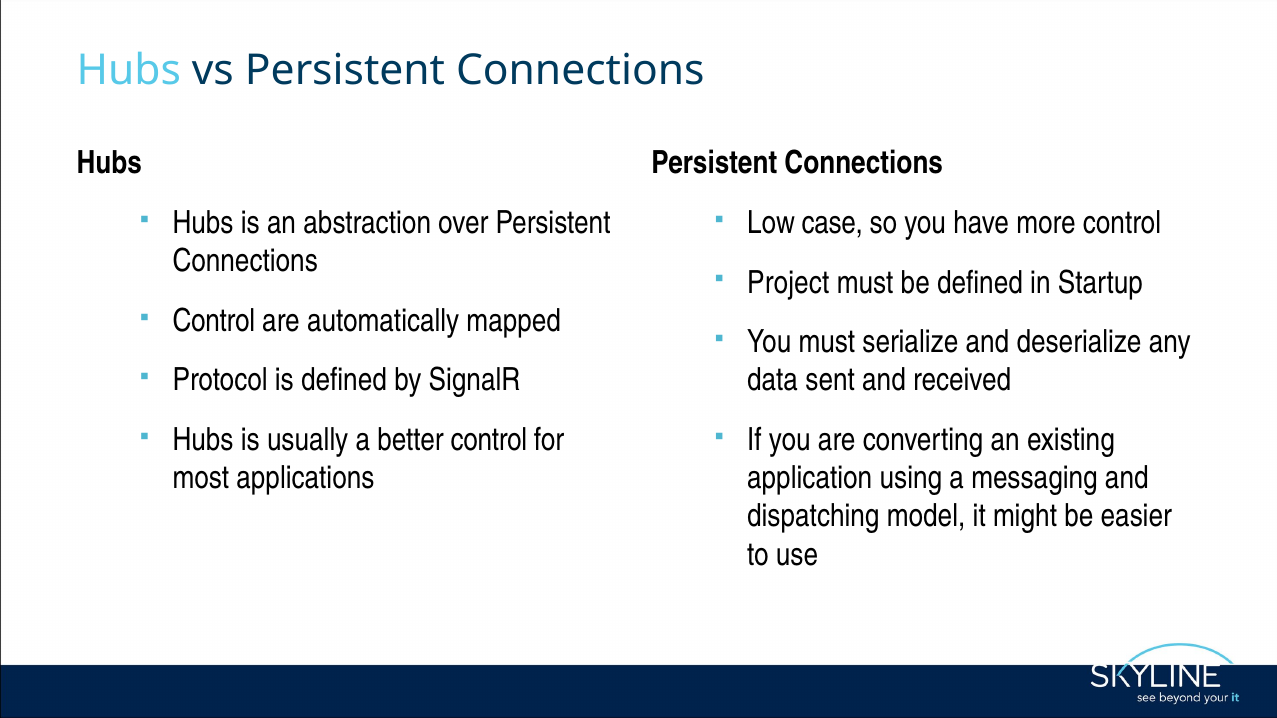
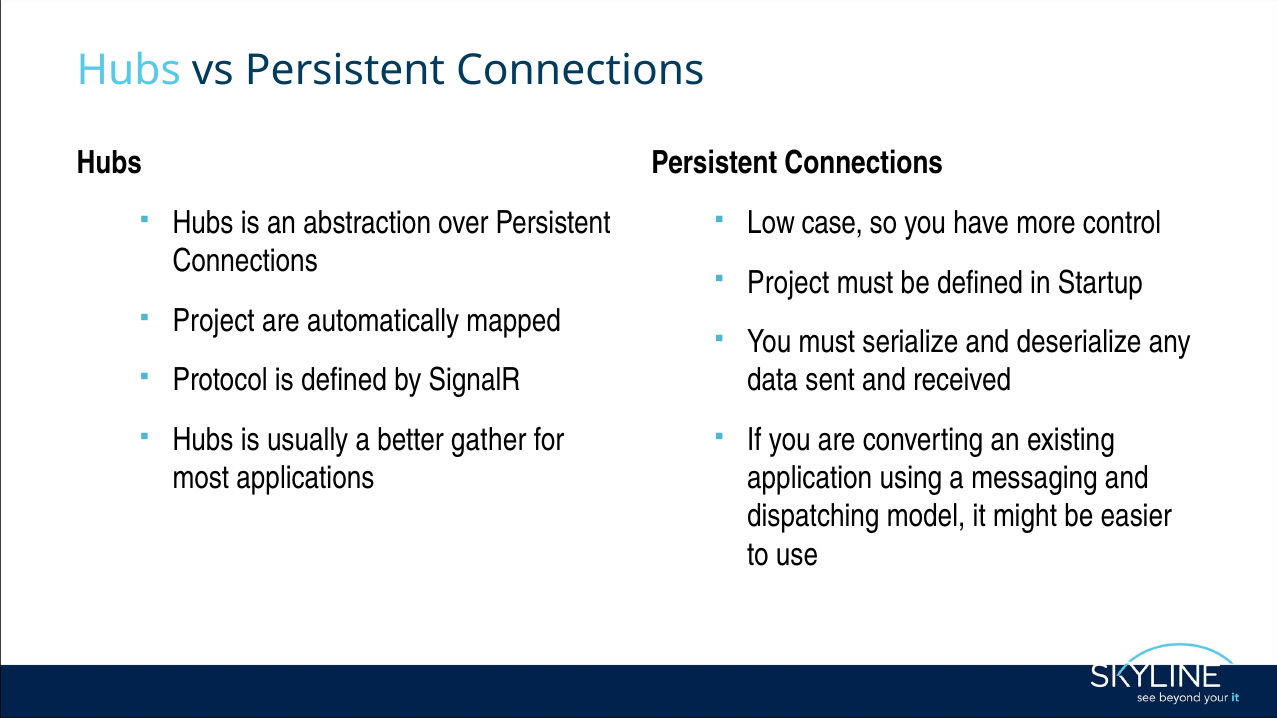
Control at (214, 321): Control -> Project
better control: control -> gather
